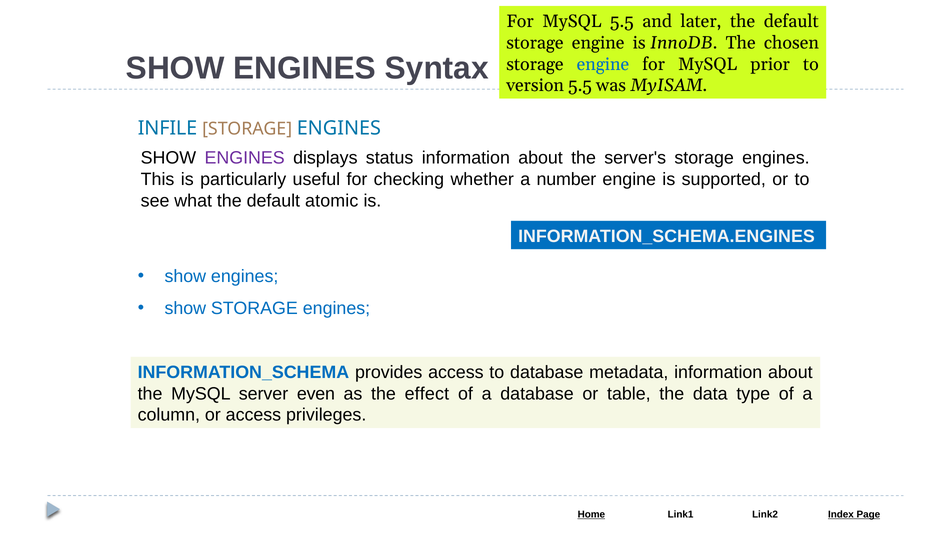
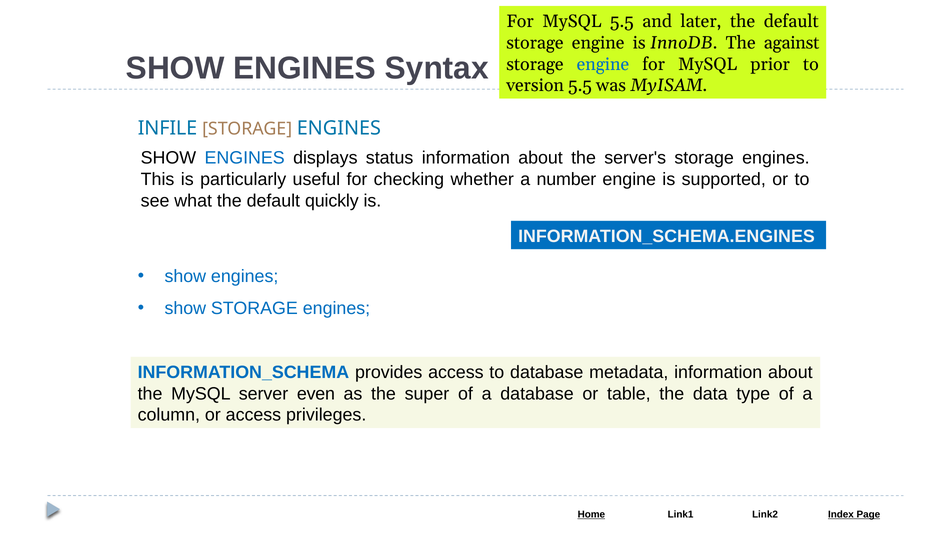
chosen: chosen -> against
ENGINES at (245, 158) colour: purple -> blue
atomic: atomic -> quickly
effect: effect -> super
